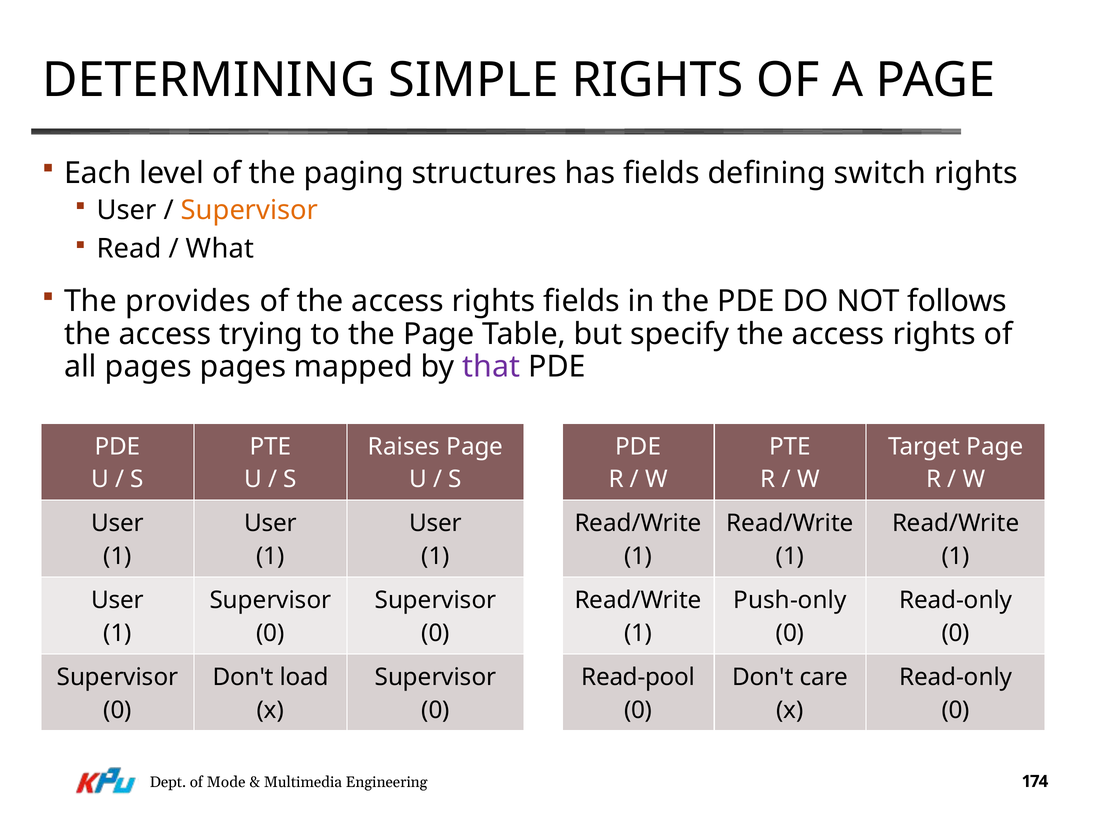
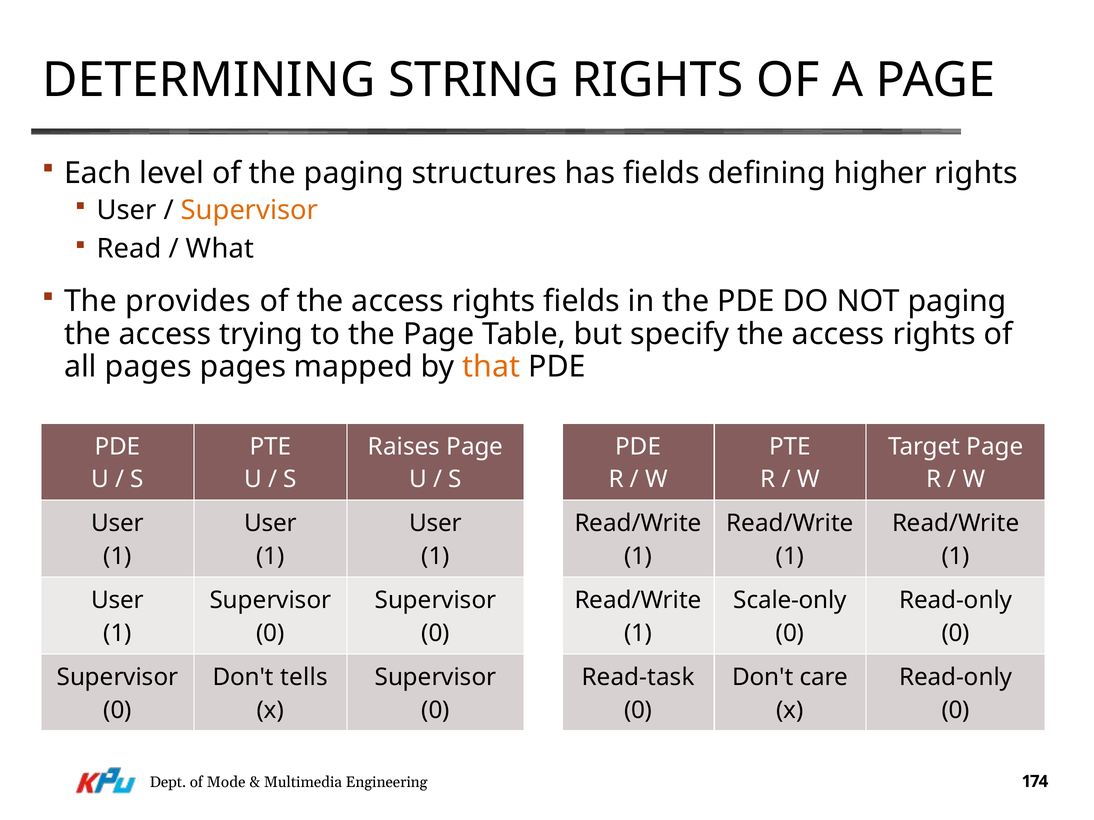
SIMPLE: SIMPLE -> STRING
switch: switch -> higher
NOT follows: follows -> paging
that colour: purple -> orange
Push-only: Push-only -> Scale-only
load: load -> tells
Read-pool: Read-pool -> Read-task
